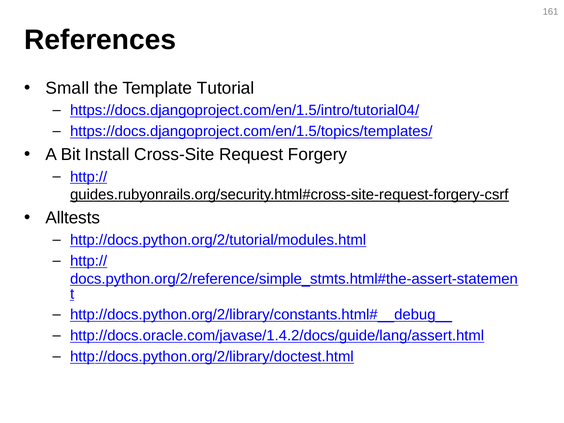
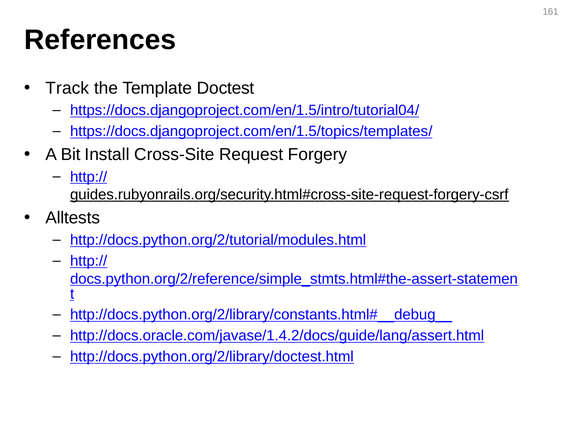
Small: Small -> Track
Tutorial: Tutorial -> Doctest
